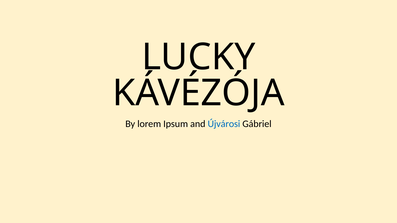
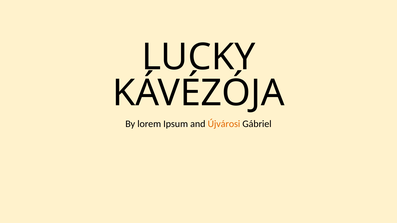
Újvárosi colour: blue -> orange
